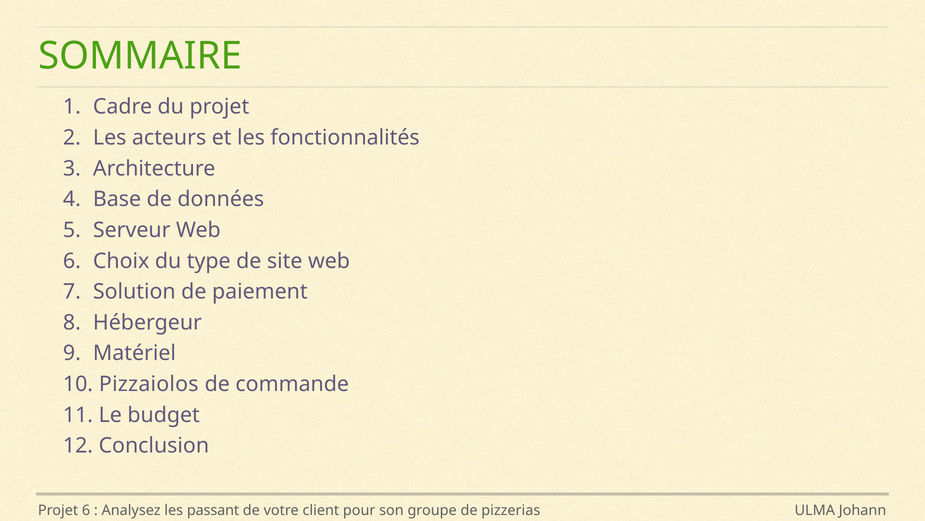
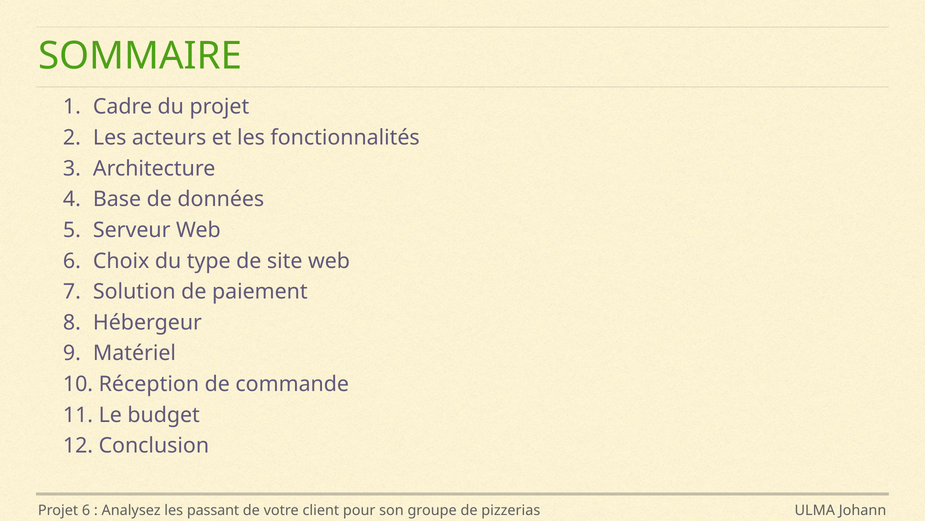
Pizzaiolos: Pizzaiolos -> Réception
